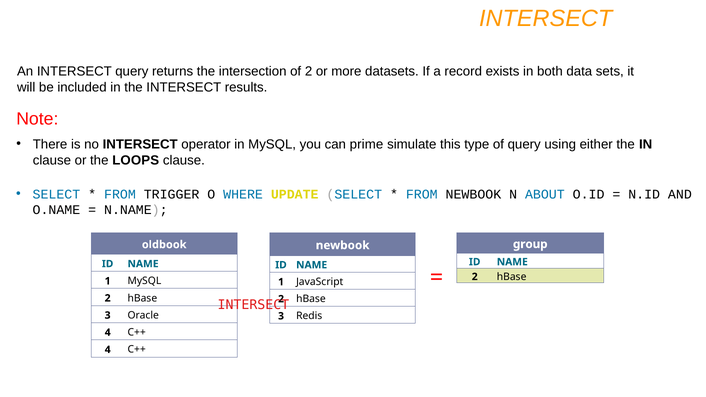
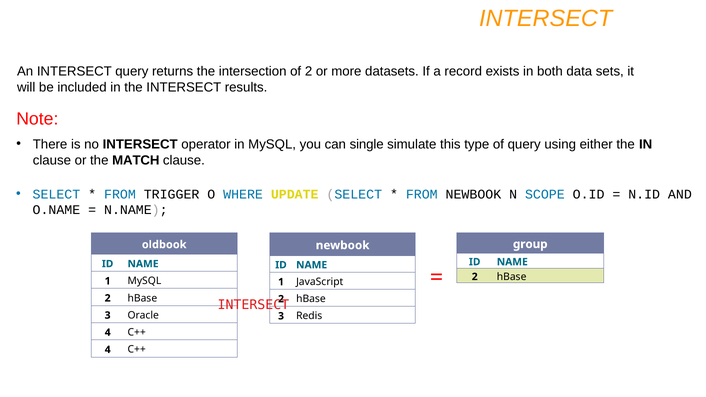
prime: prime -> single
LOOPS: LOOPS -> MATCH
ABOUT: ABOUT -> SCOPE
